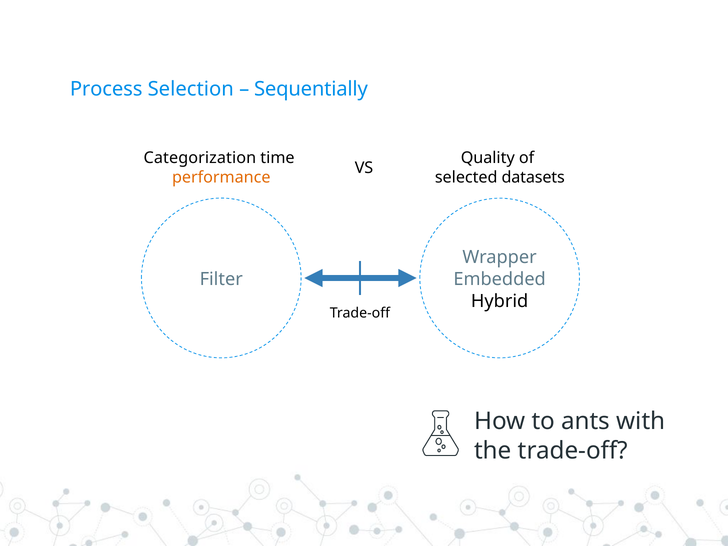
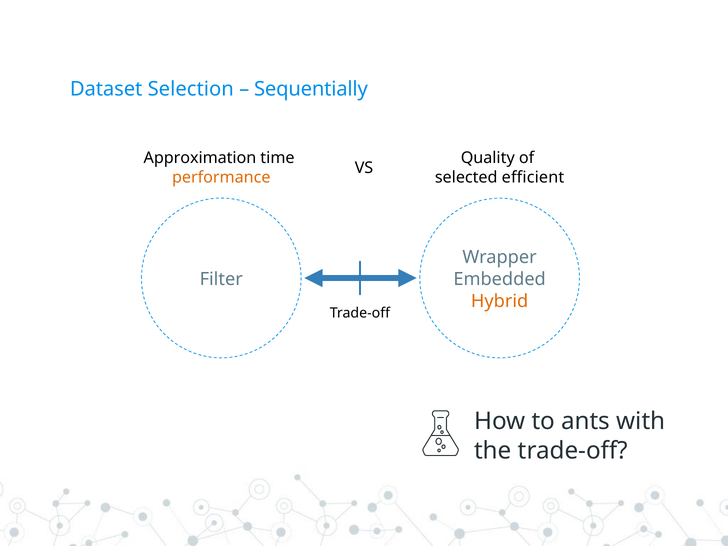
Process: Process -> Dataset
Categorization: Categorization -> Approximation
datasets: datasets -> efficient
Hybrid colour: black -> orange
